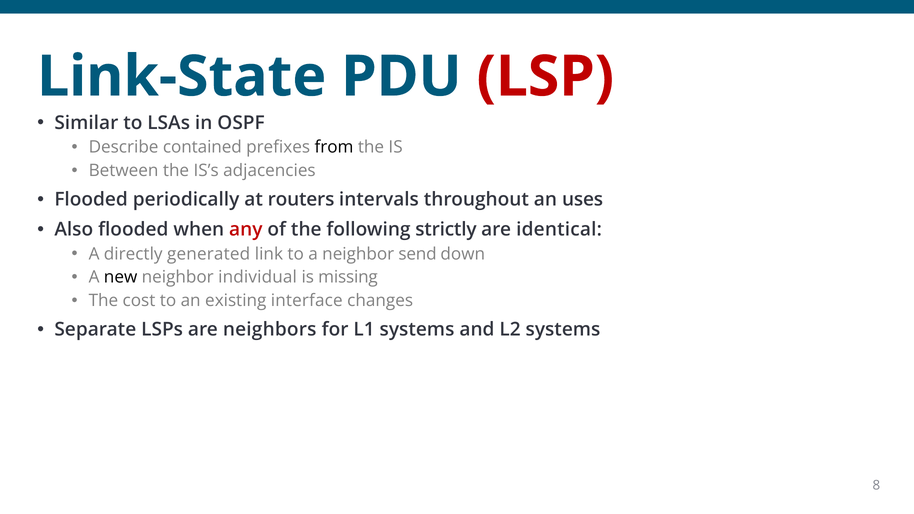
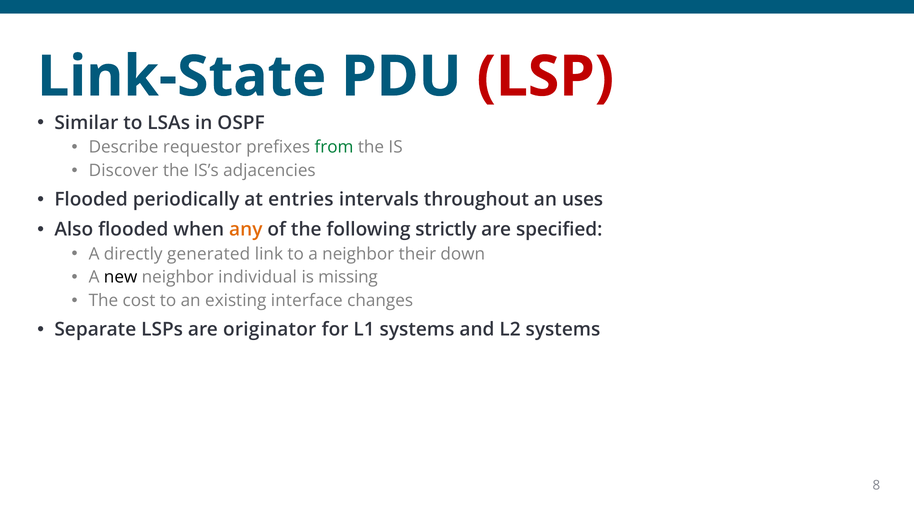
contained: contained -> requestor
from colour: black -> green
Between: Between -> Discover
routers: routers -> entries
any colour: red -> orange
identical: identical -> specified
send: send -> their
neighbors: neighbors -> originator
